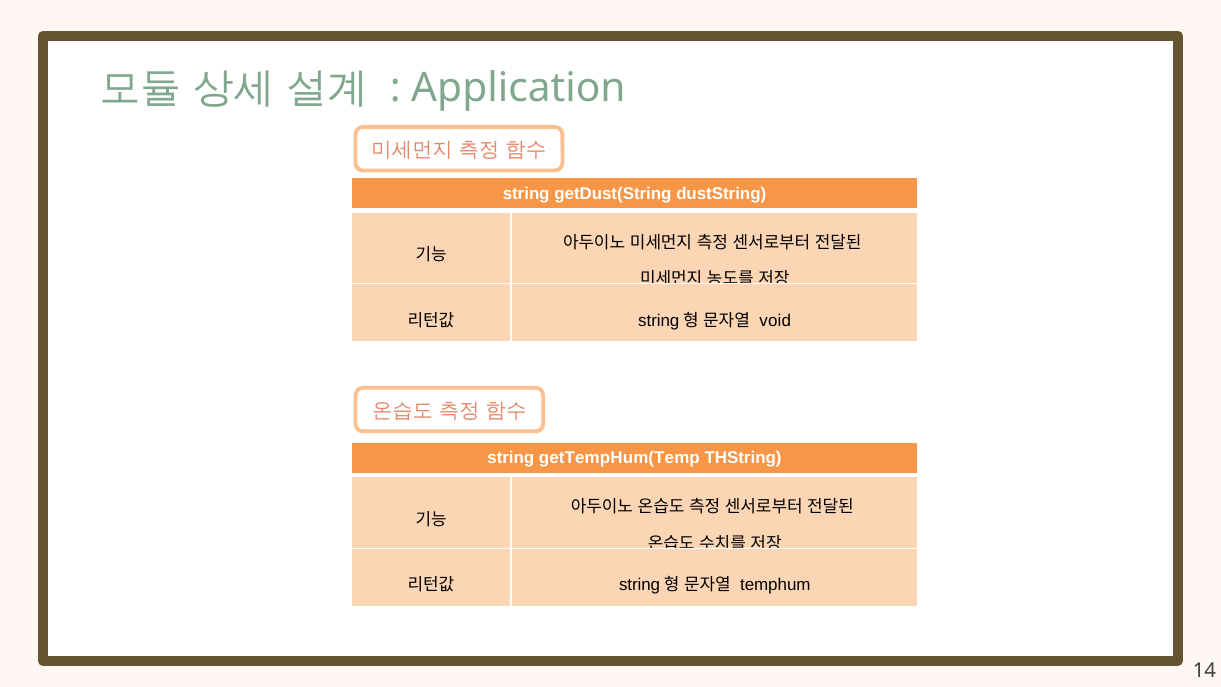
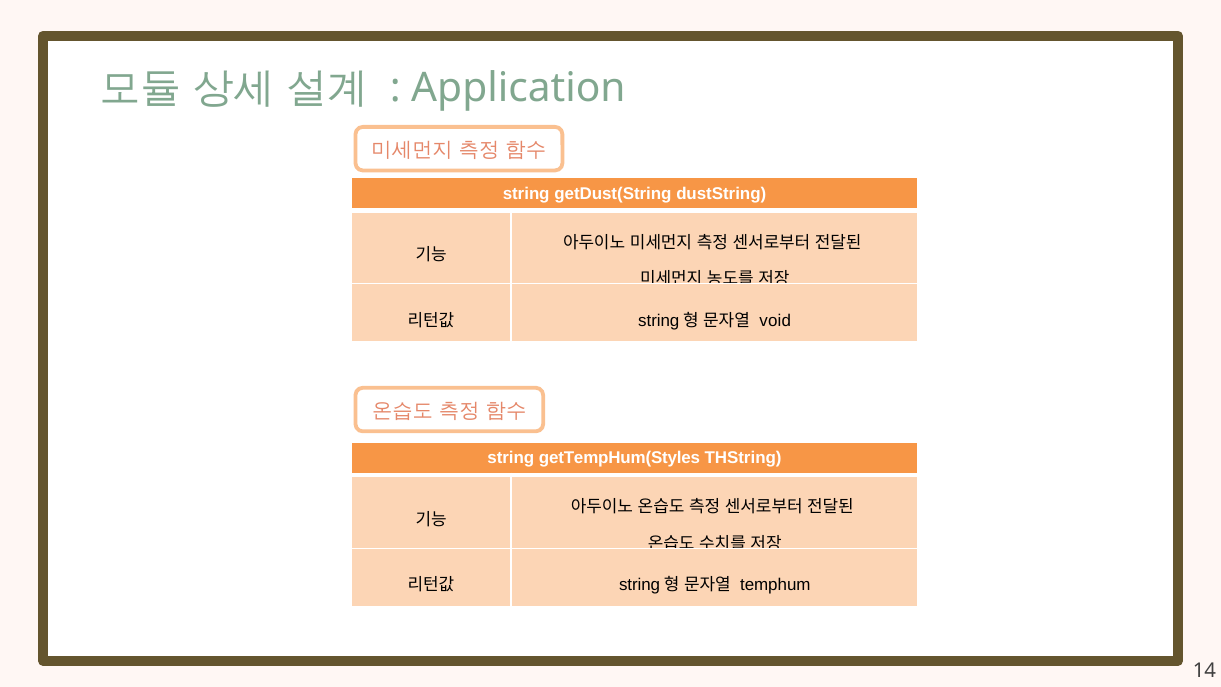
getTempHum(Temp: getTempHum(Temp -> getTempHum(Styles
